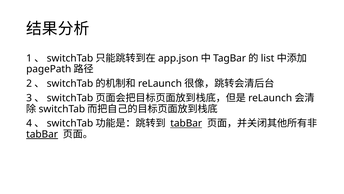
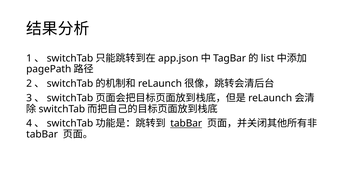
tabBar at (42, 134) underline: present -> none
